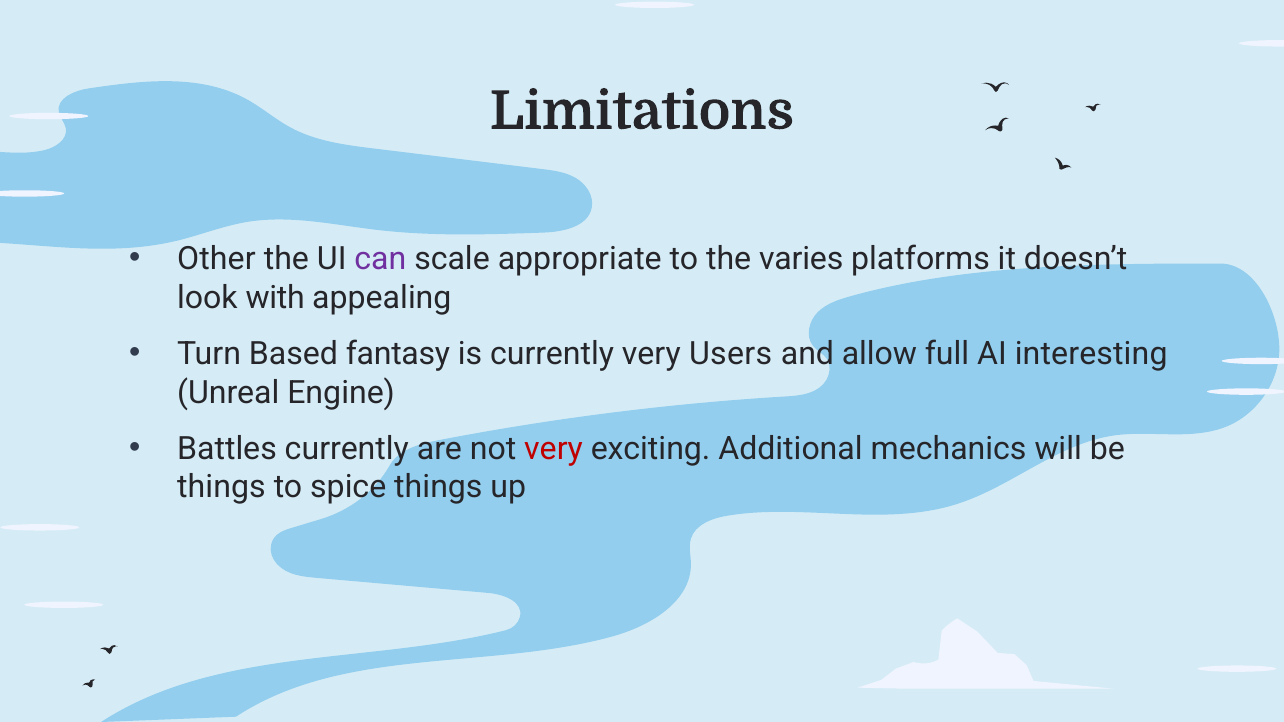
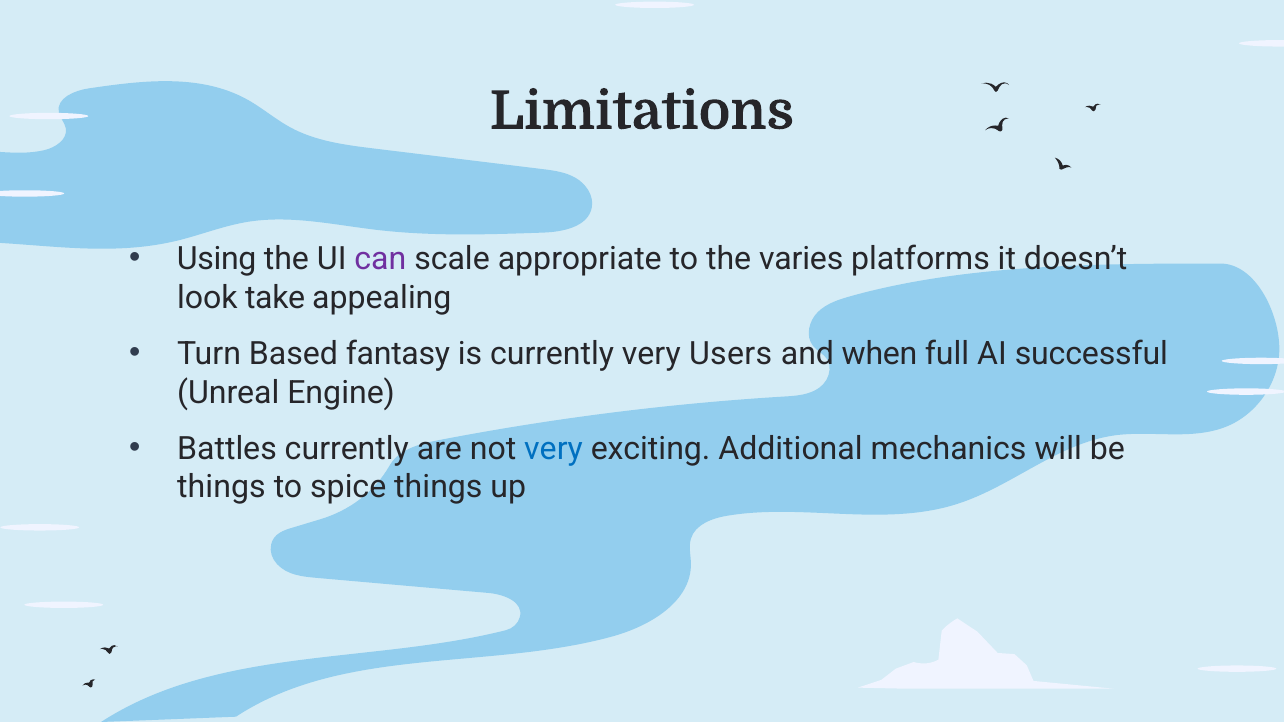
Other: Other -> Using
with: with -> take
allow: allow -> when
interesting: interesting -> successful
very at (553, 449) colour: red -> blue
